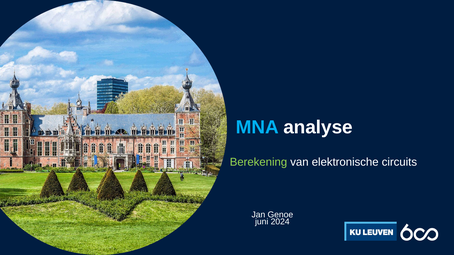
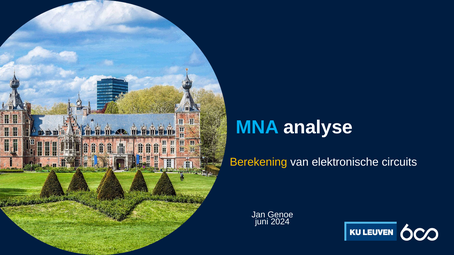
Berekening colour: light green -> yellow
